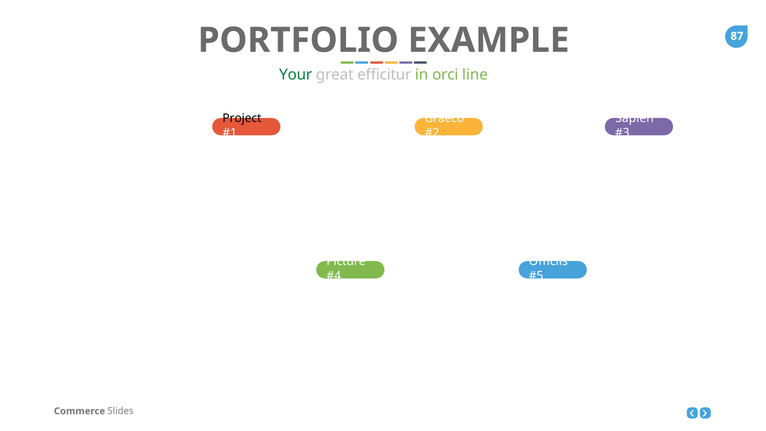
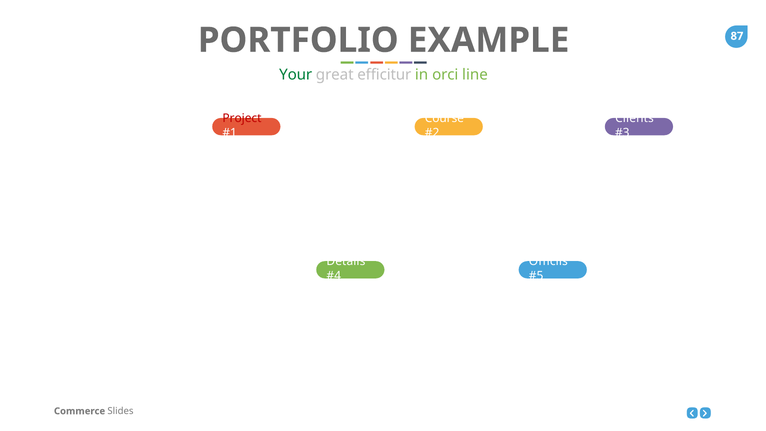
Project colour: black -> red
Graeco: Graeco -> Course
Sapien: Sapien -> Clients
Picture: Picture -> Details
